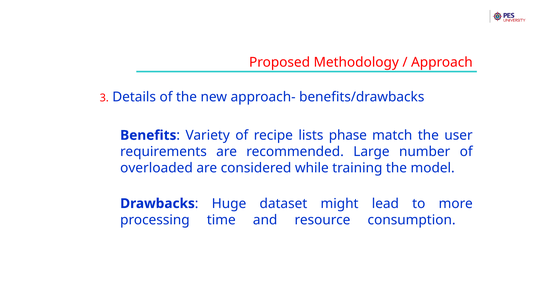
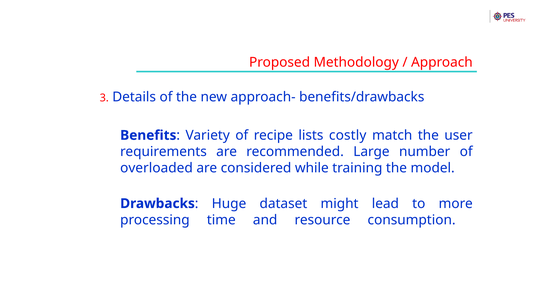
phase: phase -> costly
